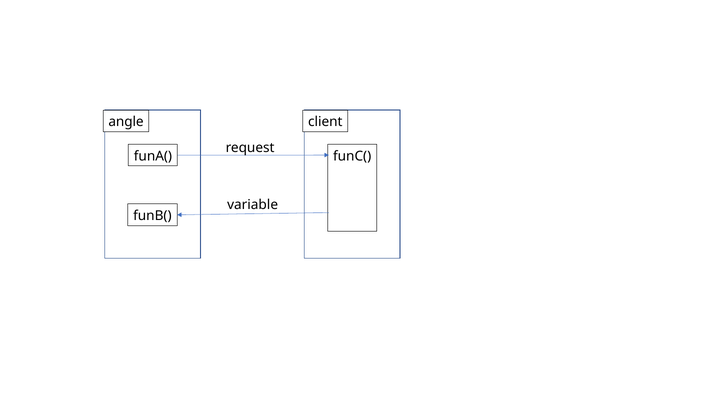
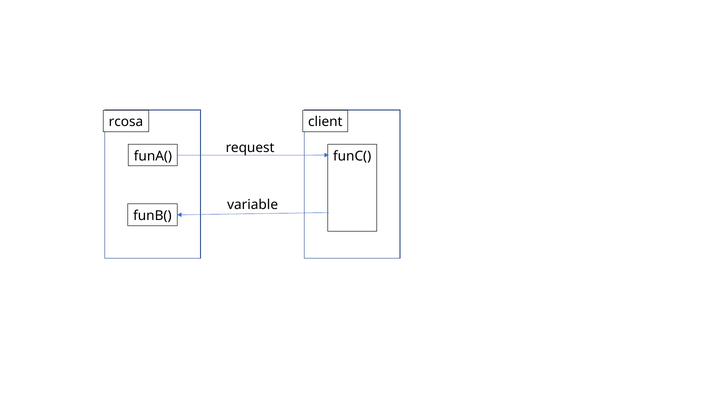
angle: angle -> rcosa
